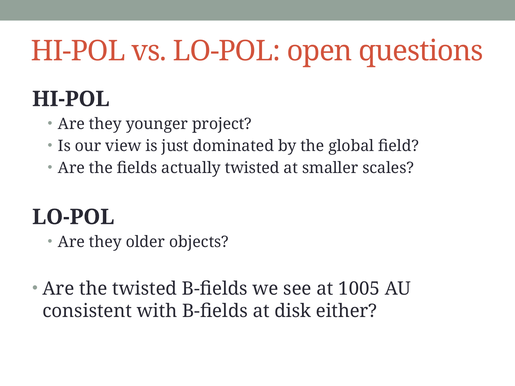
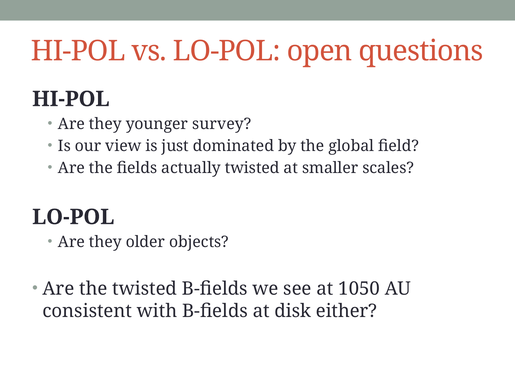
project: project -> survey
1005: 1005 -> 1050
